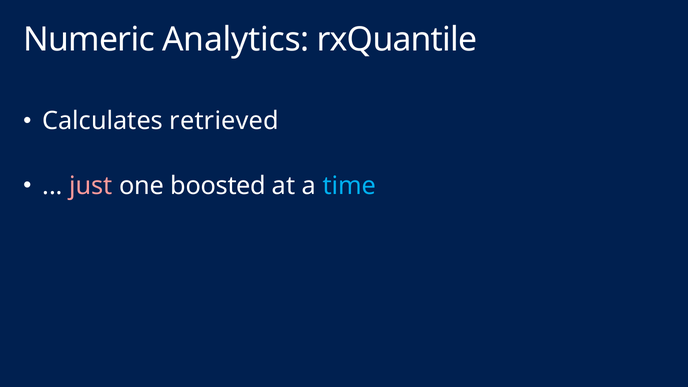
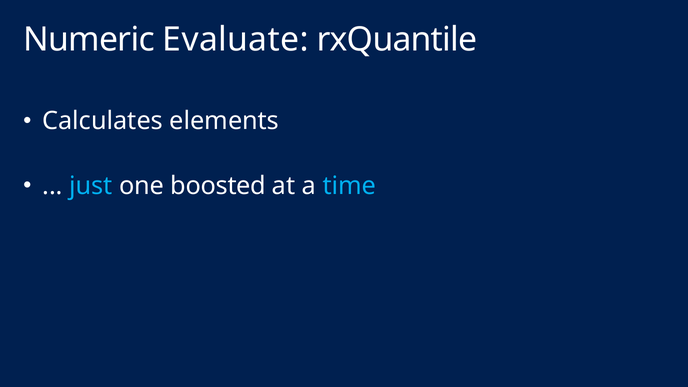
Analytics: Analytics -> Evaluate
retrieved: retrieved -> elements
just colour: pink -> light blue
